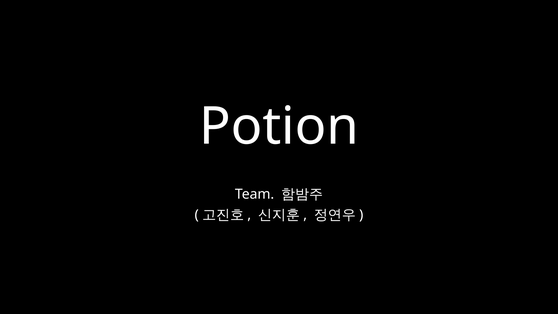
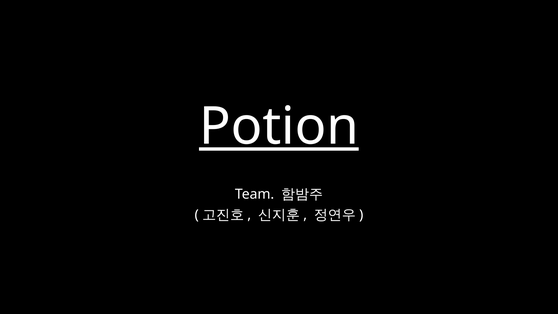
Potion underline: none -> present
